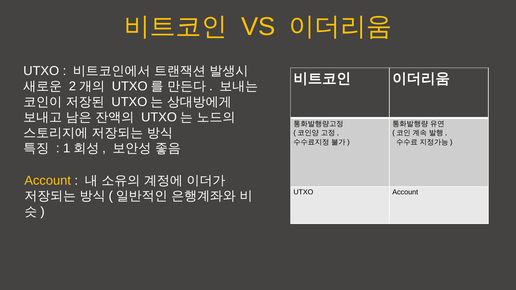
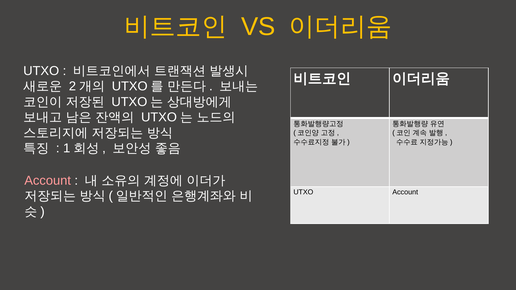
Account at (48, 181) colour: yellow -> pink
